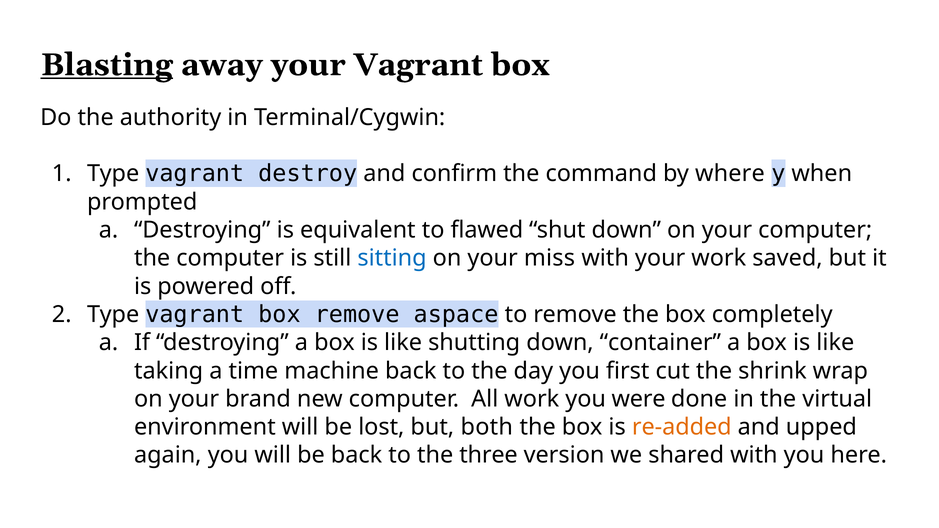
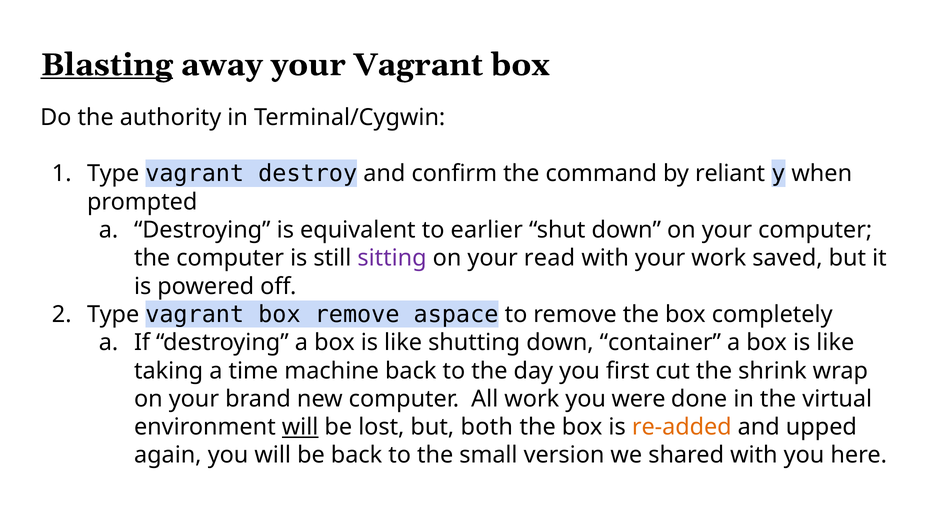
where: where -> reliant
flawed: flawed -> earlier
sitting colour: blue -> purple
miss: miss -> read
will at (300, 427) underline: none -> present
three: three -> small
